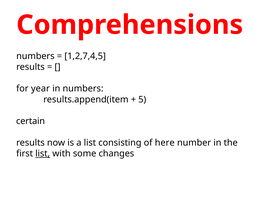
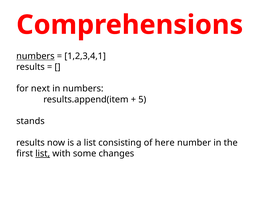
numbers at (35, 56) underline: none -> present
1,2,7,4,5: 1,2,7,4,5 -> 1,2,3,4,1
year: year -> next
certain: certain -> stands
